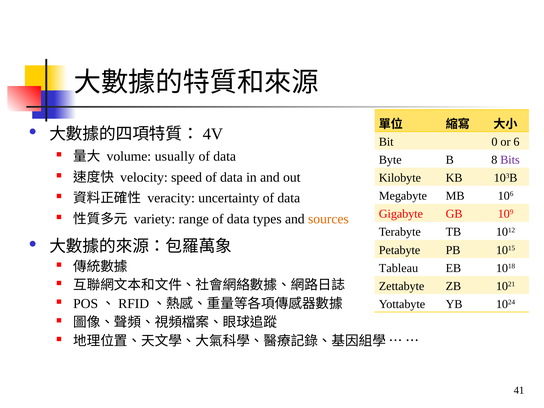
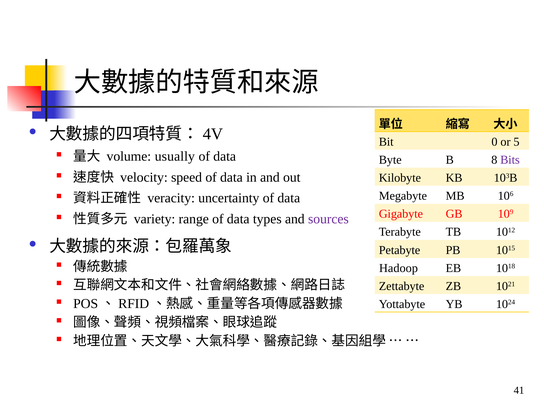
6: 6 -> 5
sources colour: orange -> purple
Tableau: Tableau -> Hadoop
